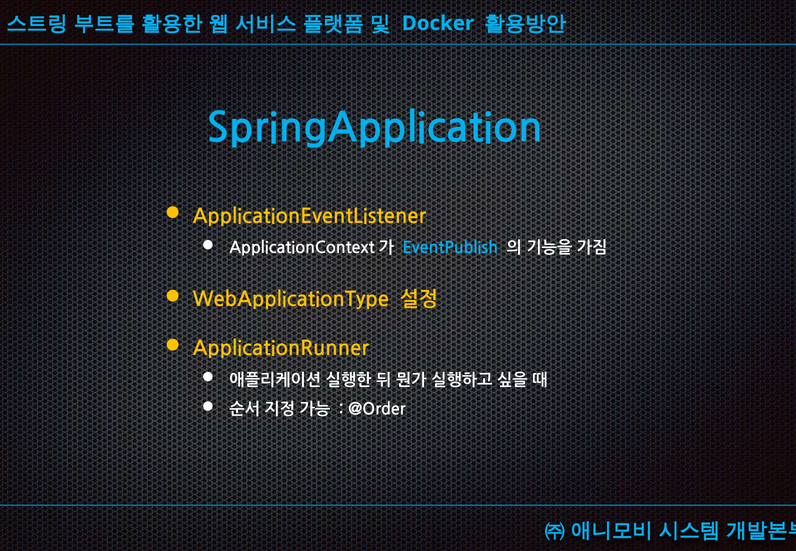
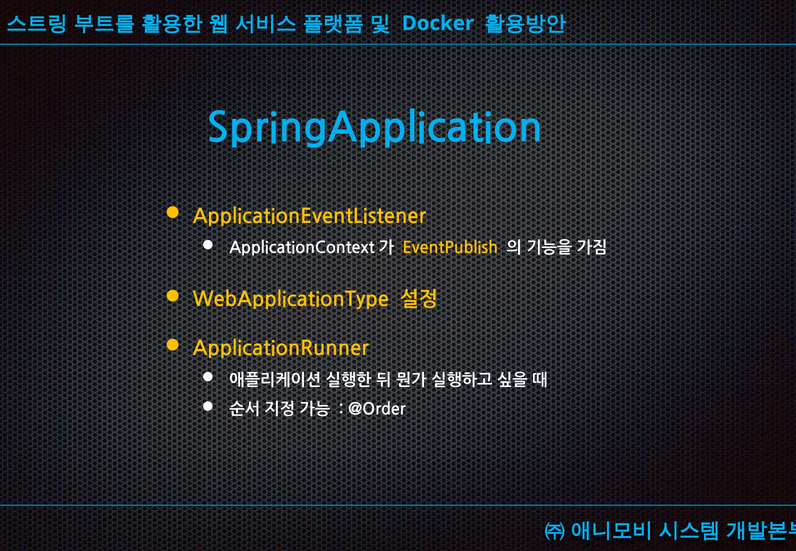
EventPublish colour: light blue -> yellow
